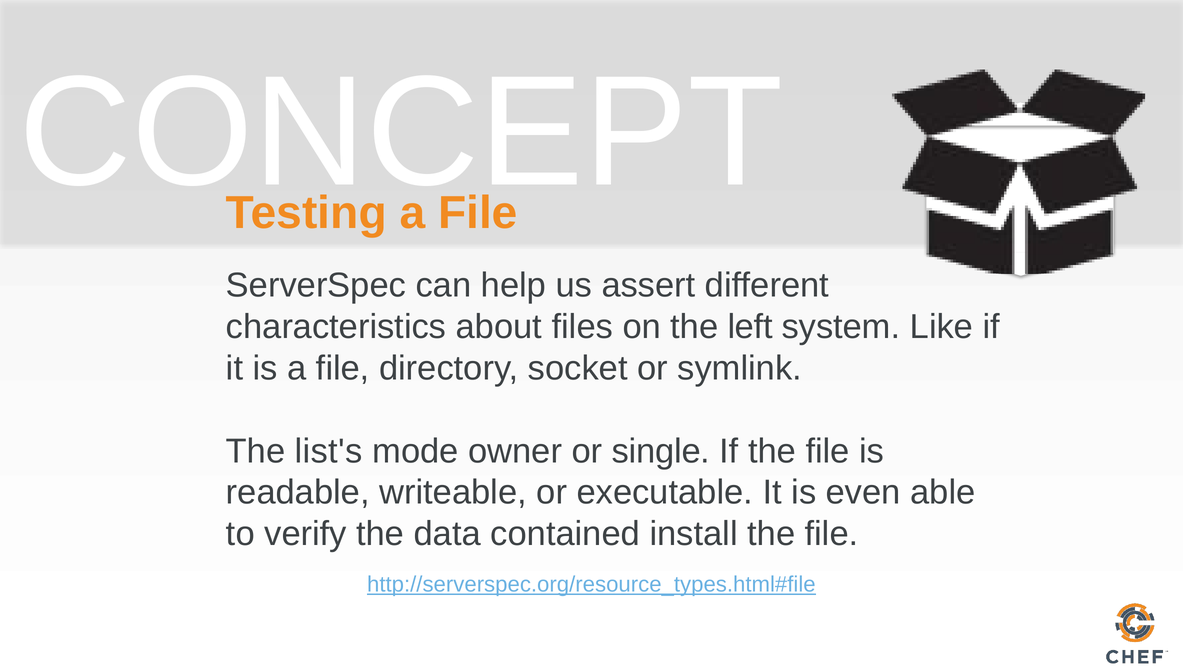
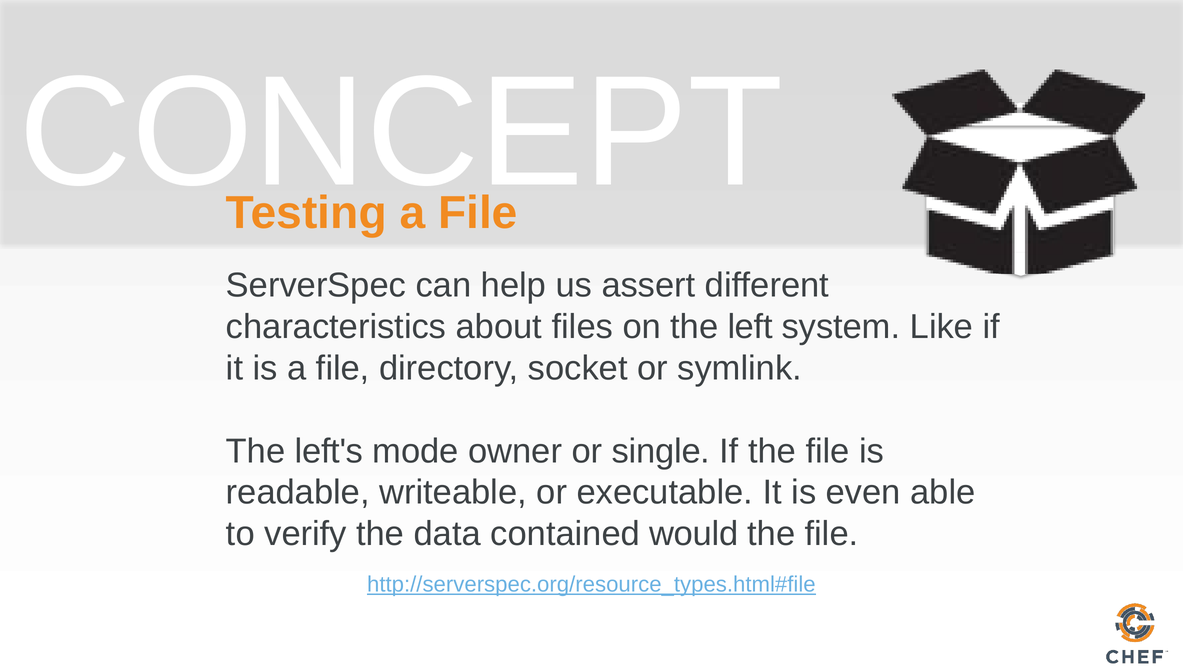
list's: list's -> left's
install: install -> would
